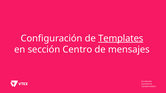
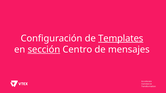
sección underline: none -> present
